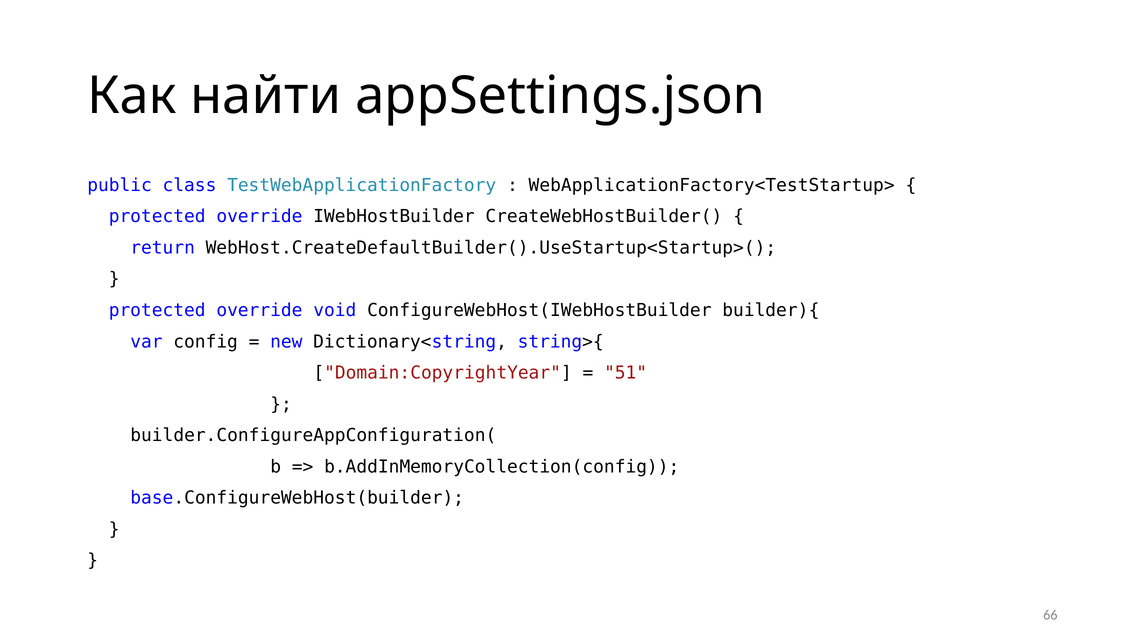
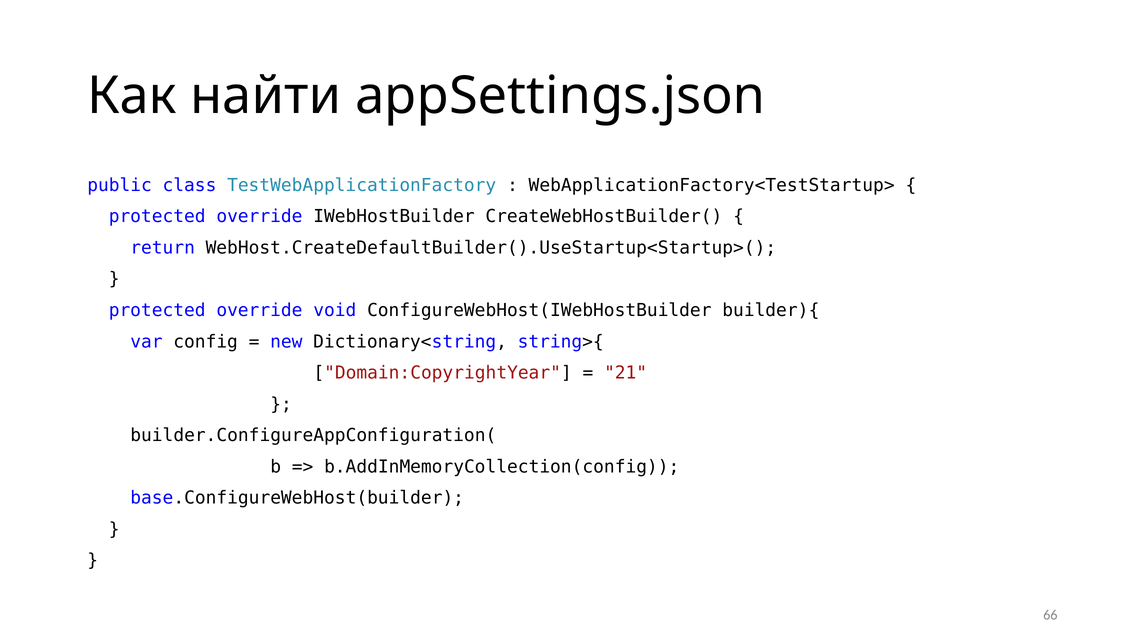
51: 51 -> 21
